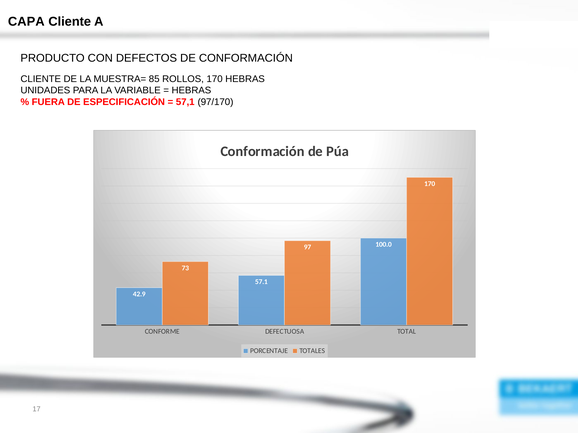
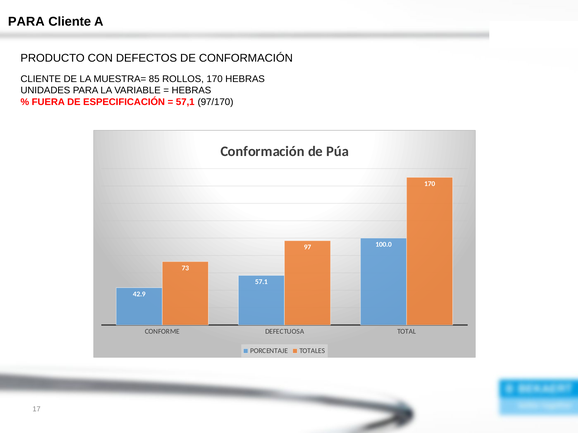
CAPA at (26, 22): CAPA -> PARA
